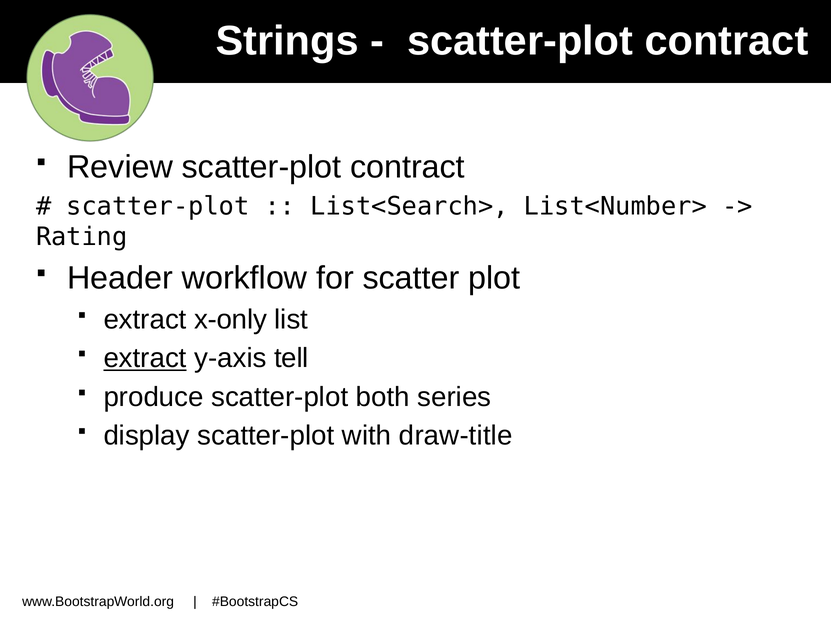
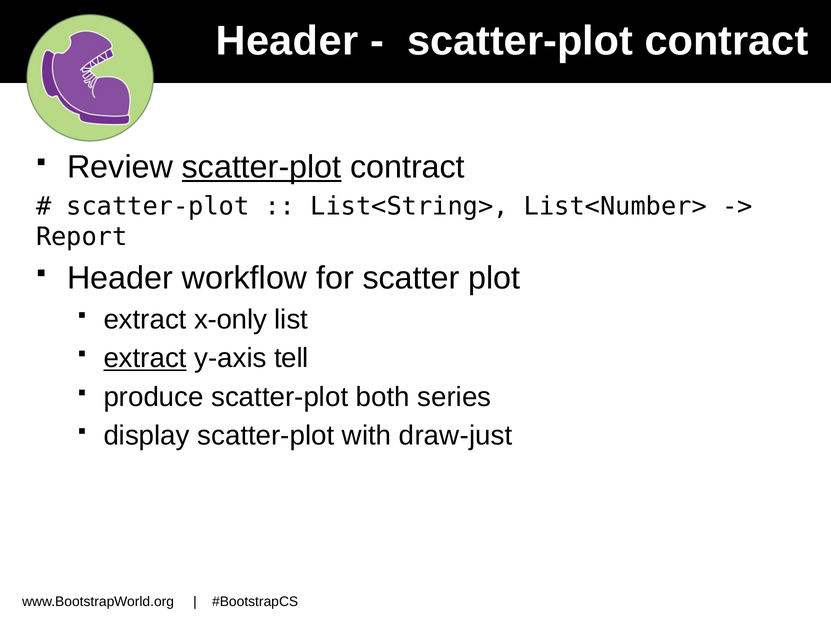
Strings at (287, 41): Strings -> Header
scatter-plot at (262, 167) underline: none -> present
List<Search>: List<Search> -> List<String>
Rating: Rating -> Report
draw-title: draw-title -> draw-just
